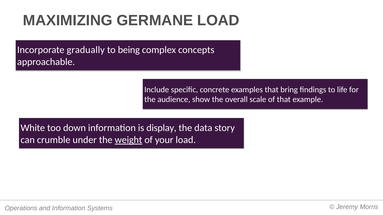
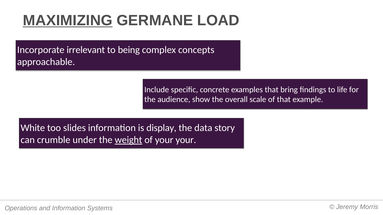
MAXIMIZING underline: none -> present
gradually: gradually -> irrelevant
down: down -> slides
your load: load -> your
